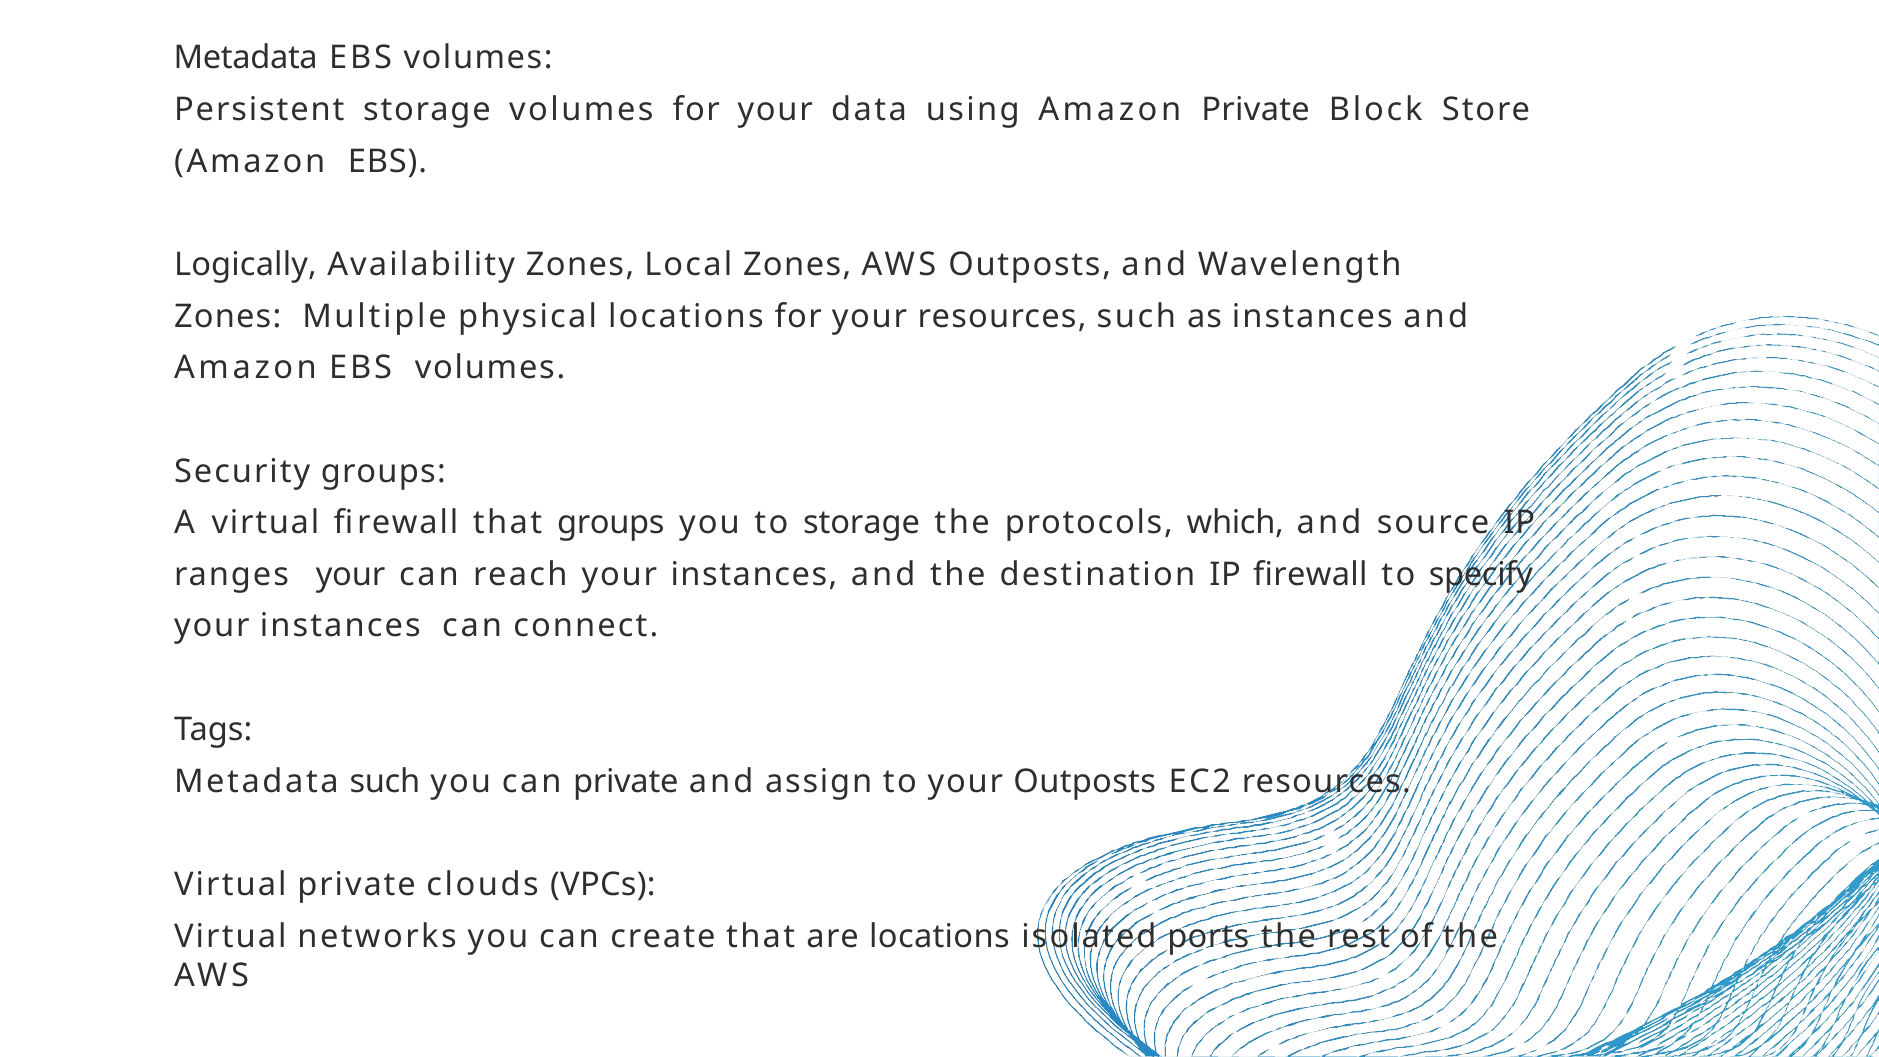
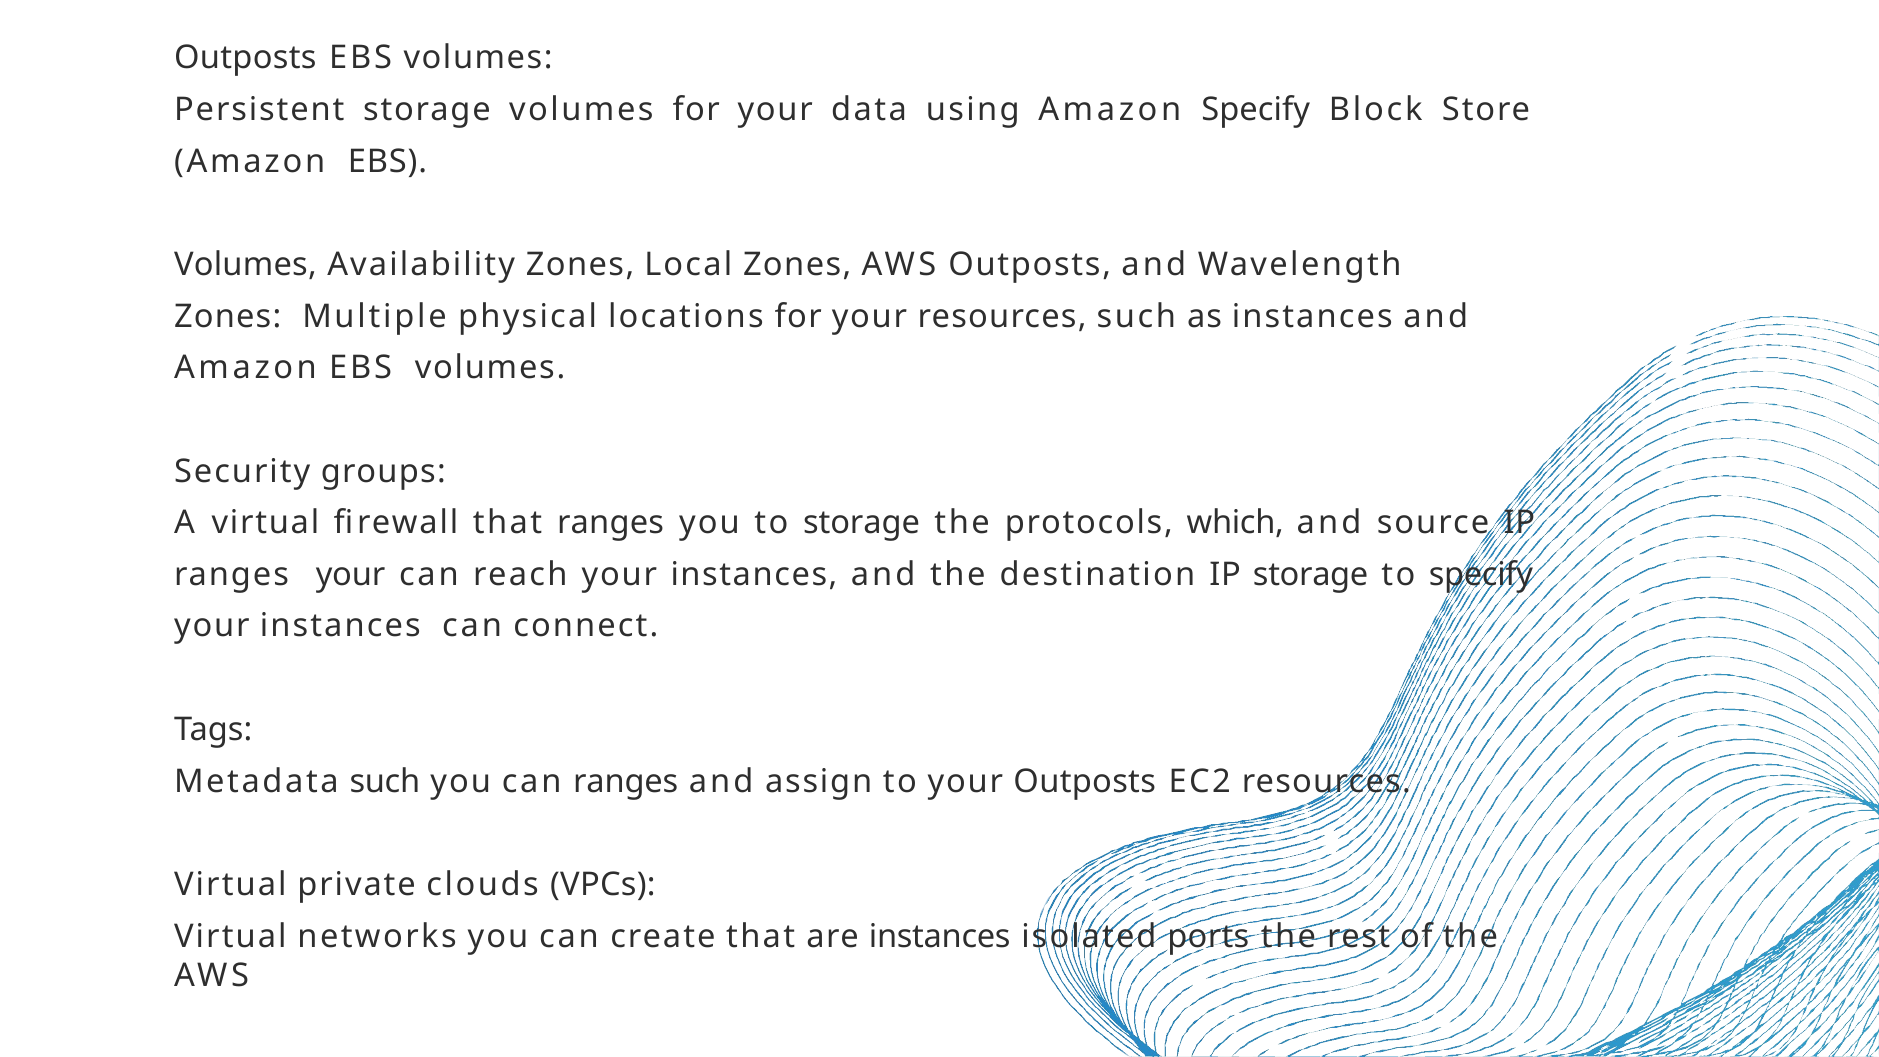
Metadata at (246, 58): Metadata -> Outposts
Amazon Private: Private -> Specify
Logically at (245, 265): Logically -> Volumes
that groups: groups -> ranges
IP firewall: firewall -> storage
can private: private -> ranges
are locations: locations -> instances
